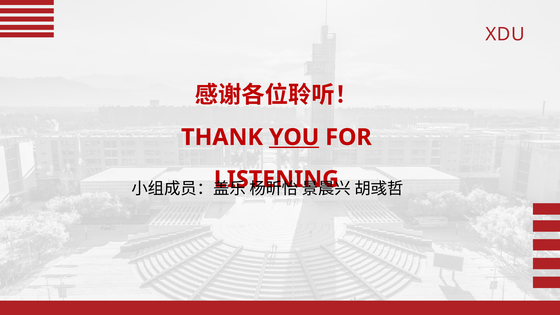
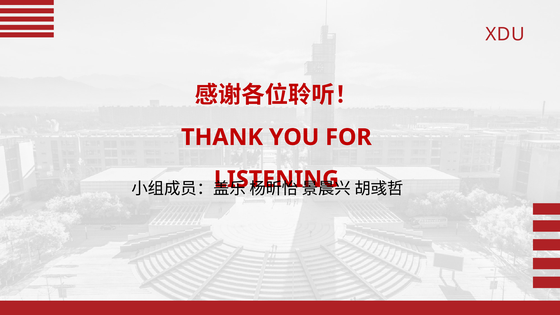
YOU underline: present -> none
